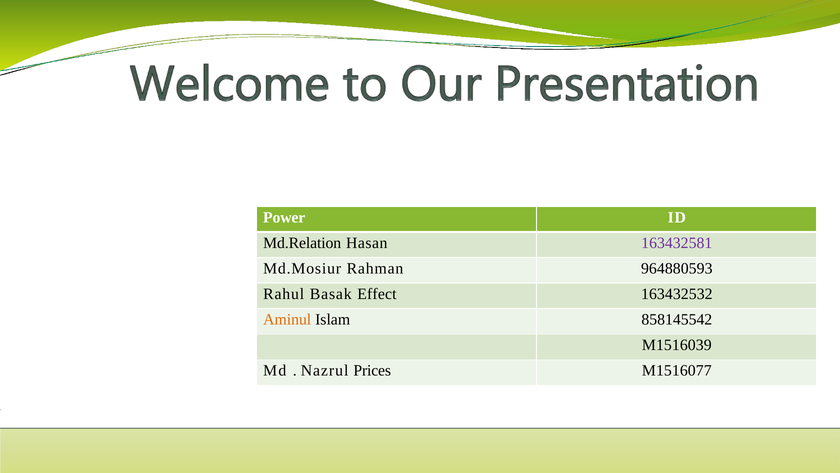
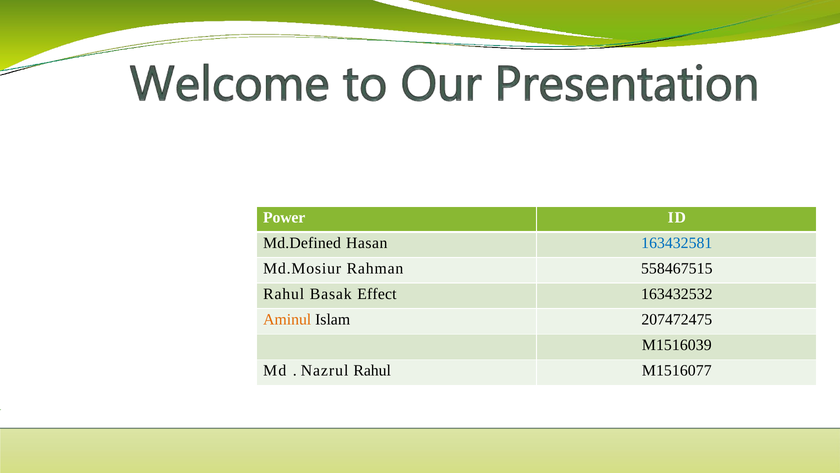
Md.Relation: Md.Relation -> Md.Defined
163432581 colour: purple -> blue
964880593: 964880593 -> 558467515
858145542: 858145542 -> 207472475
Nazrul Prices: Prices -> Rahul
